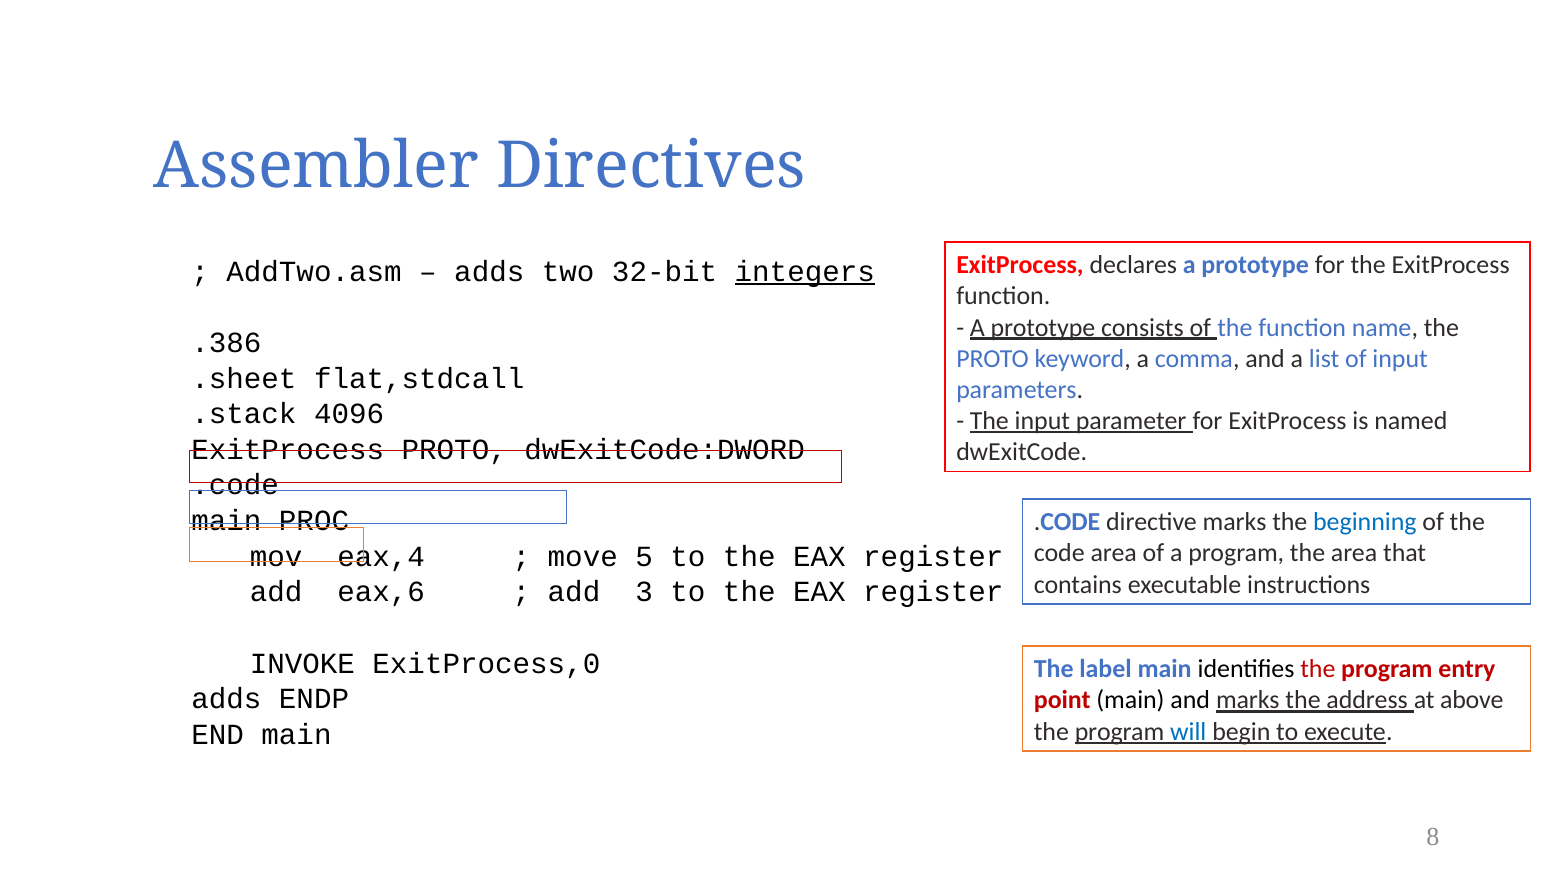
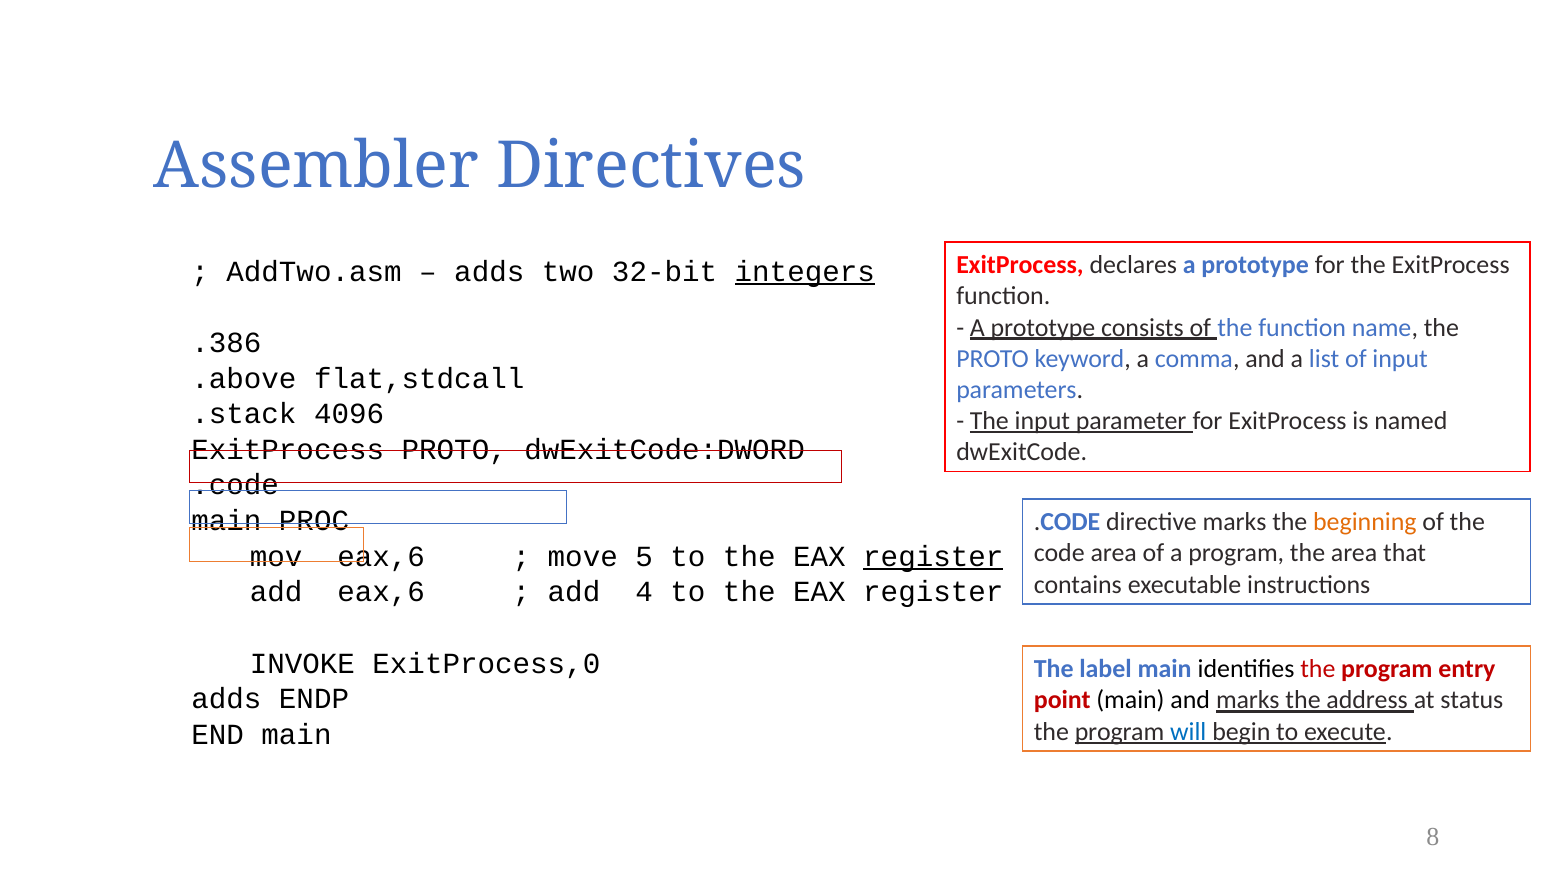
.sheet: .sheet -> .above
beginning colour: blue -> orange
mov eax,4: eax,4 -> eax,6
register at (933, 557) underline: none -> present
3: 3 -> 4
above: above -> status
